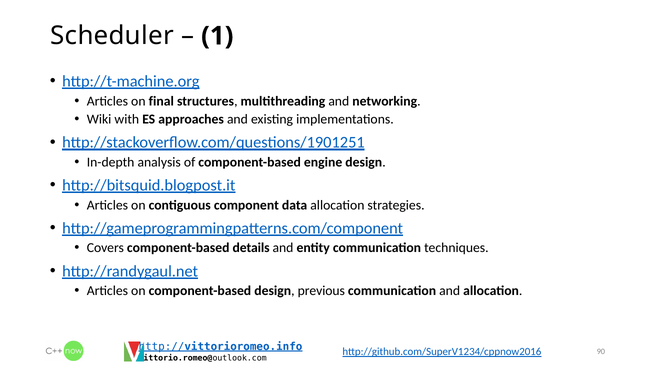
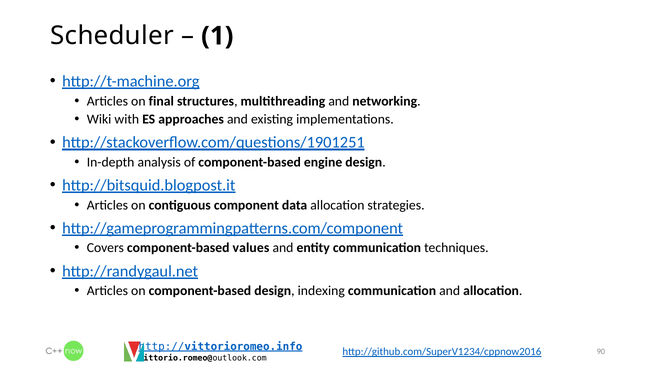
details: details -> values
previous: previous -> indexing
